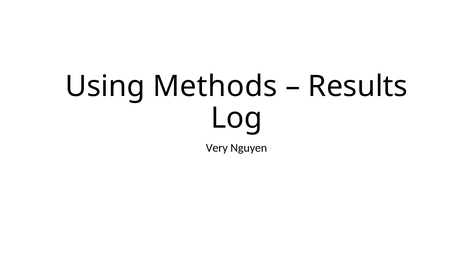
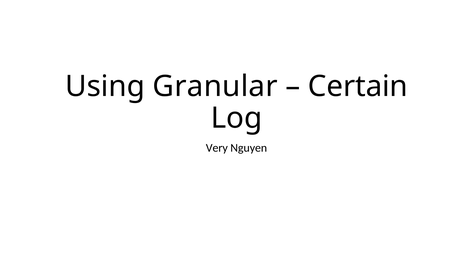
Methods: Methods -> Granular
Results: Results -> Certain
